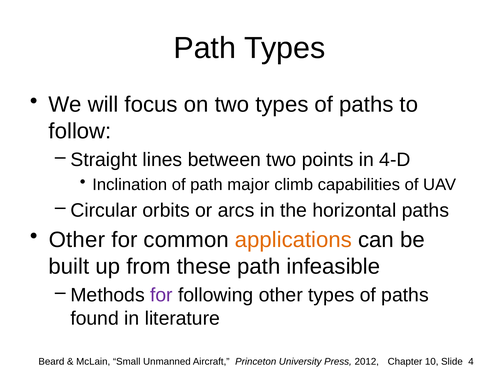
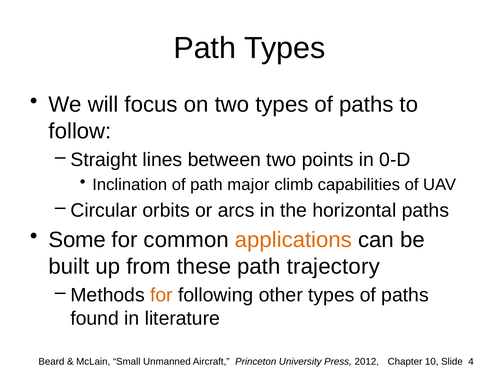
4-D: 4-D -> 0-D
Other at (77, 240): Other -> Some
infeasible: infeasible -> trajectory
for at (161, 295) colour: purple -> orange
